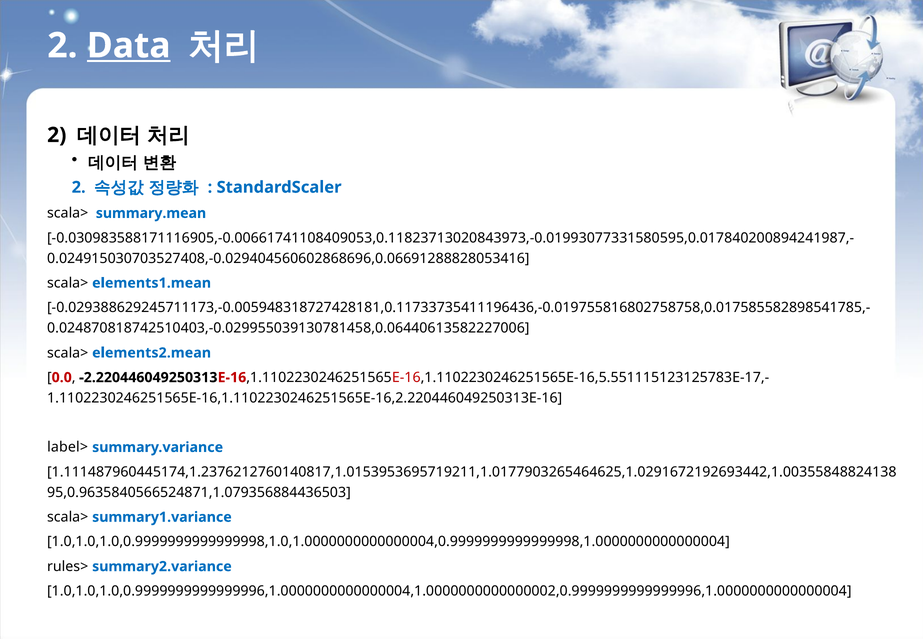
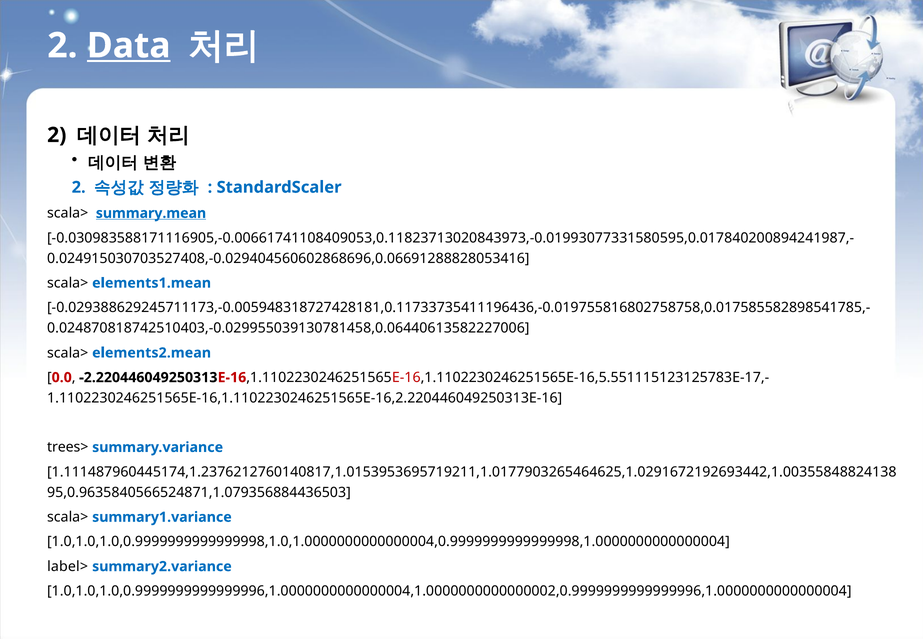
summary.mean underline: none -> present
label>: label> -> trees>
rules>: rules> -> label>
